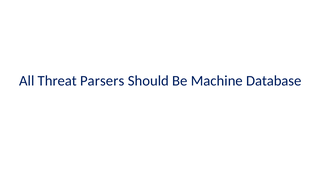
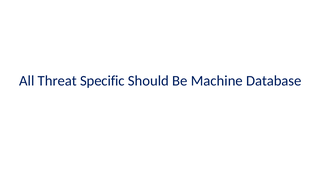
Parsers: Parsers -> Specific
